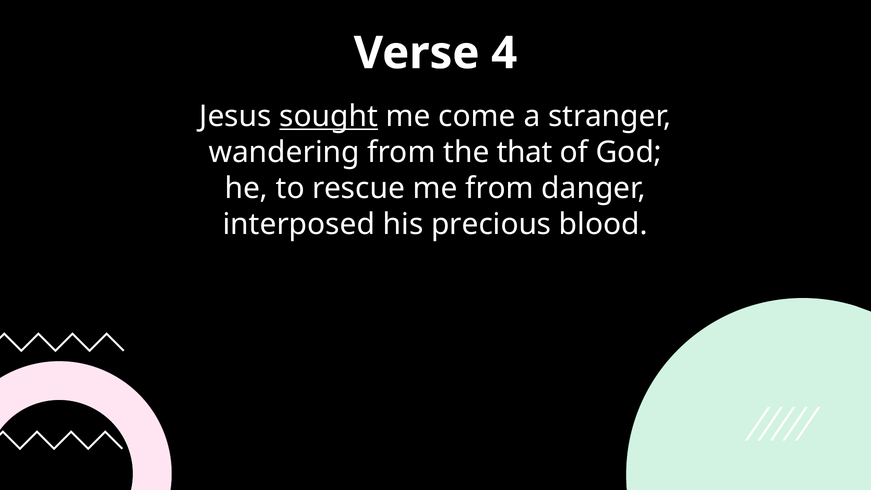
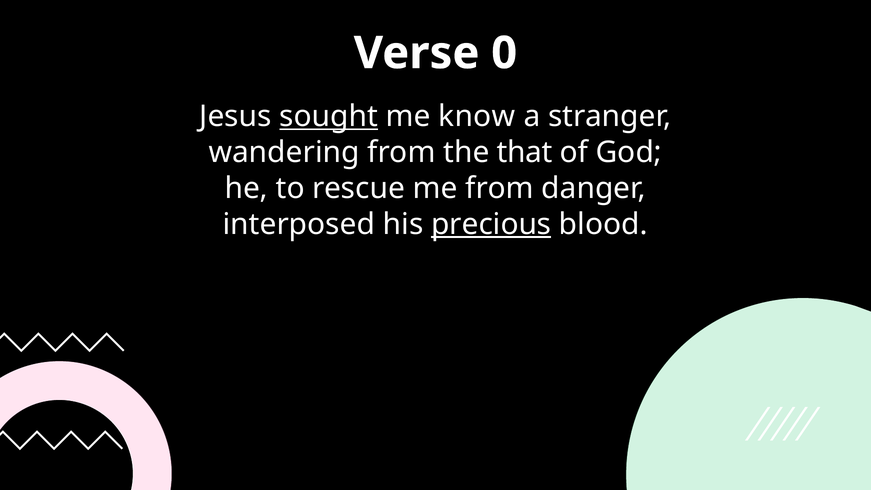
4: 4 -> 0
come: come -> know
precious underline: none -> present
